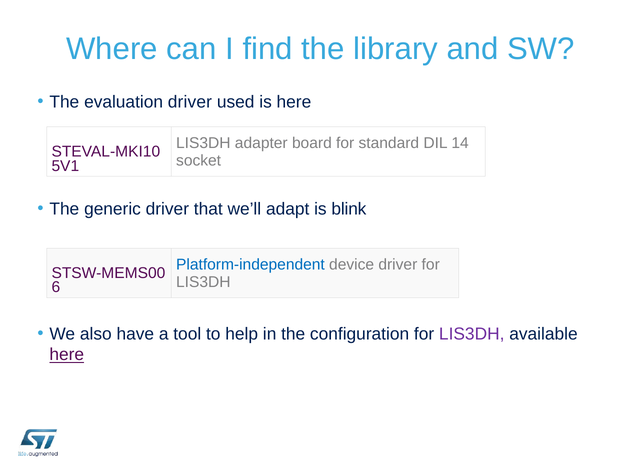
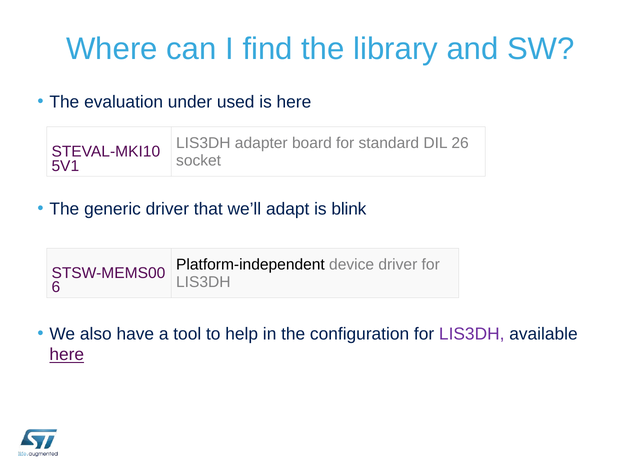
evaluation driver: driver -> under
14: 14 -> 26
Platform-independent colour: blue -> black
